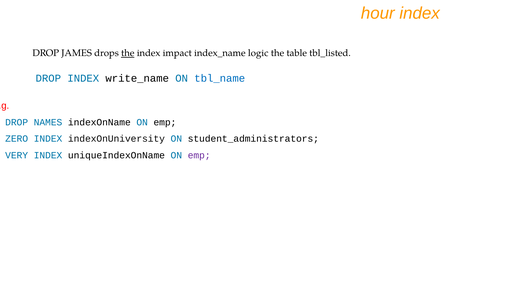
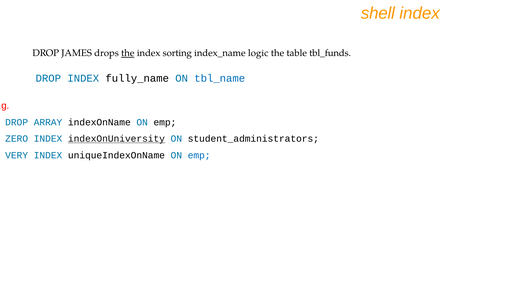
hour: hour -> shell
impact: impact -> sorting
tbl_listed: tbl_listed -> tbl_funds
write_name: write_name -> fully_name
NAMES: NAMES -> ARRAY
indexOnUniversity underline: none -> present
emp at (199, 155) colour: purple -> blue
